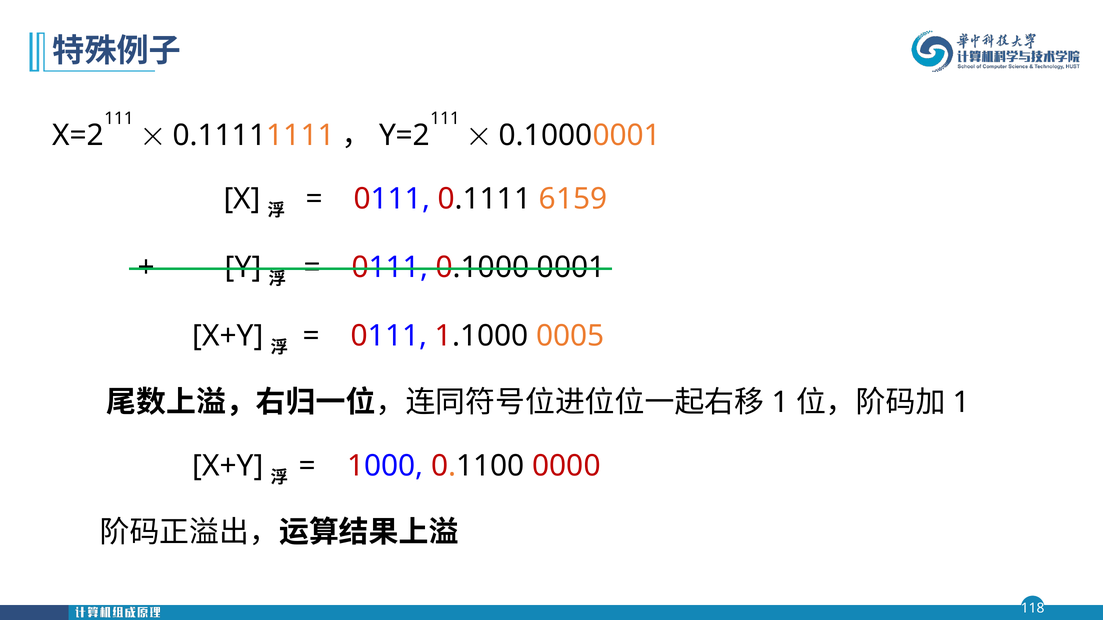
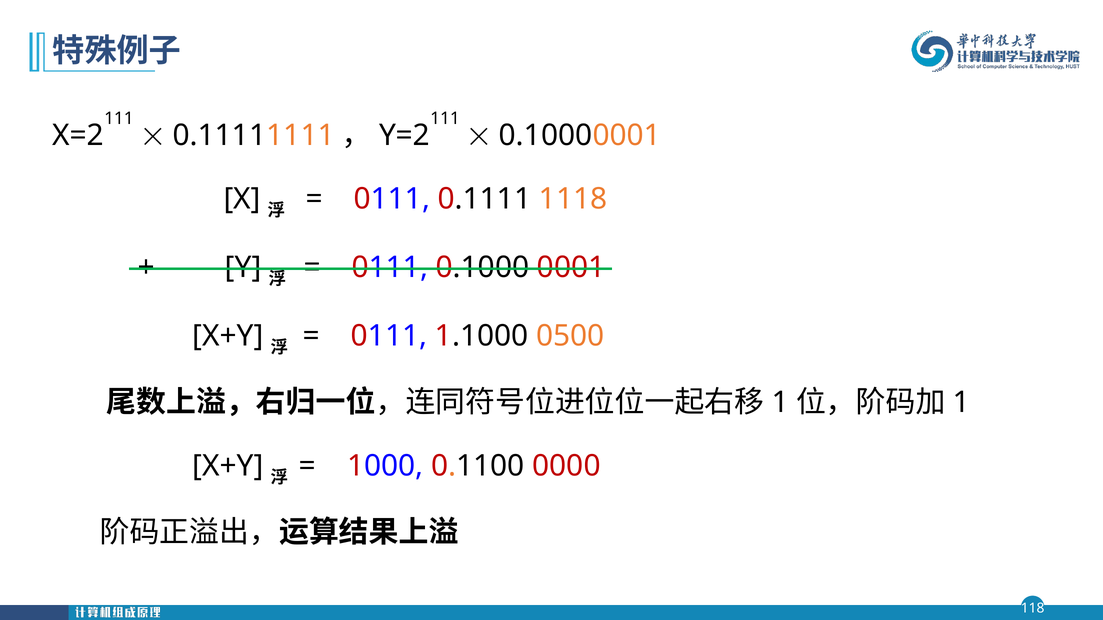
6159: 6159 -> 1118
0001 colour: black -> red
0005: 0005 -> 0500
